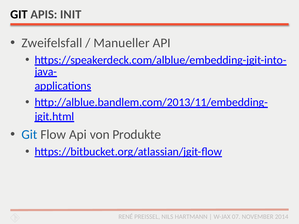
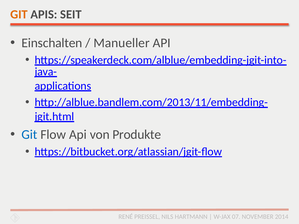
GIT at (19, 14) colour: black -> orange
INIT: INIT -> SEIT
Zweifelsfall: Zweifelsfall -> Einschalten
